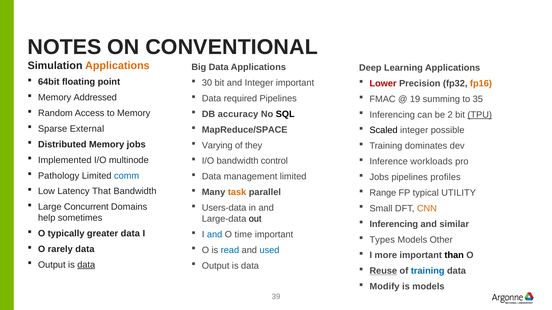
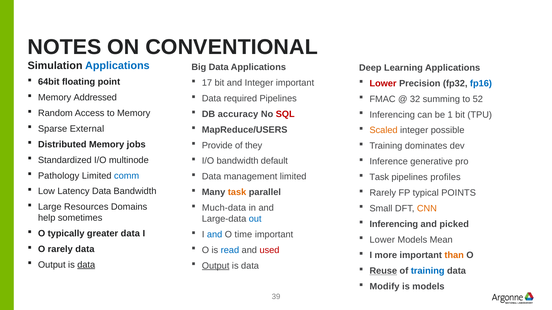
Applications at (117, 66) colour: orange -> blue
30: 30 -> 17
fp16 colour: orange -> blue
19: 19 -> 32
35: 35 -> 52
SQL colour: black -> red
2: 2 -> 1
TPU underline: present -> none
MapReduce/SPACE: MapReduce/SPACE -> MapReduce/USERS
Scaled colour: black -> orange
Varying: Varying -> Provide
Implemented: Implemented -> Standardized
control: control -> default
workloads: workloads -> generative
Jobs at (379, 177): Jobs -> Task
Latency That: That -> Data
Range at (383, 193): Range -> Rarely
UTILITY: UTILITY -> POINTS
Concurrent: Concurrent -> Resources
Users-data: Users-data -> Much-data
out colour: black -> blue
similar: similar -> picked
Types at (382, 240): Types -> Lower
Other: Other -> Mean
used colour: blue -> red
than colour: black -> orange
Output at (216, 266) underline: none -> present
